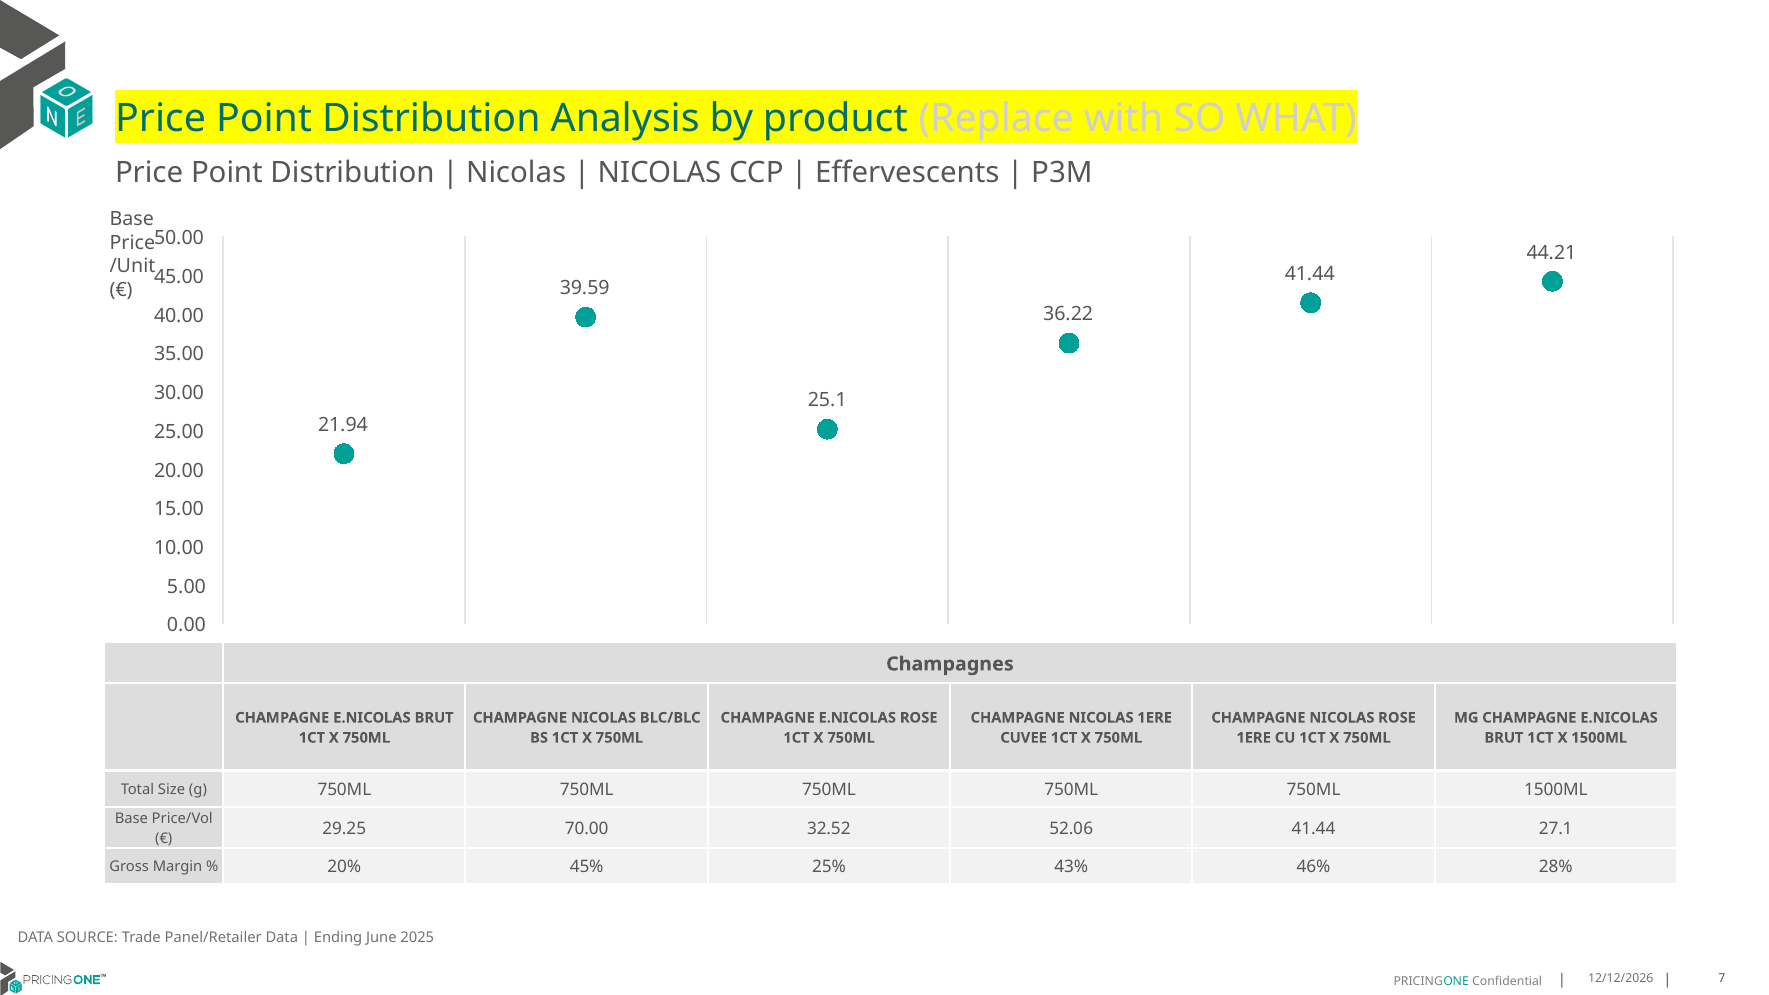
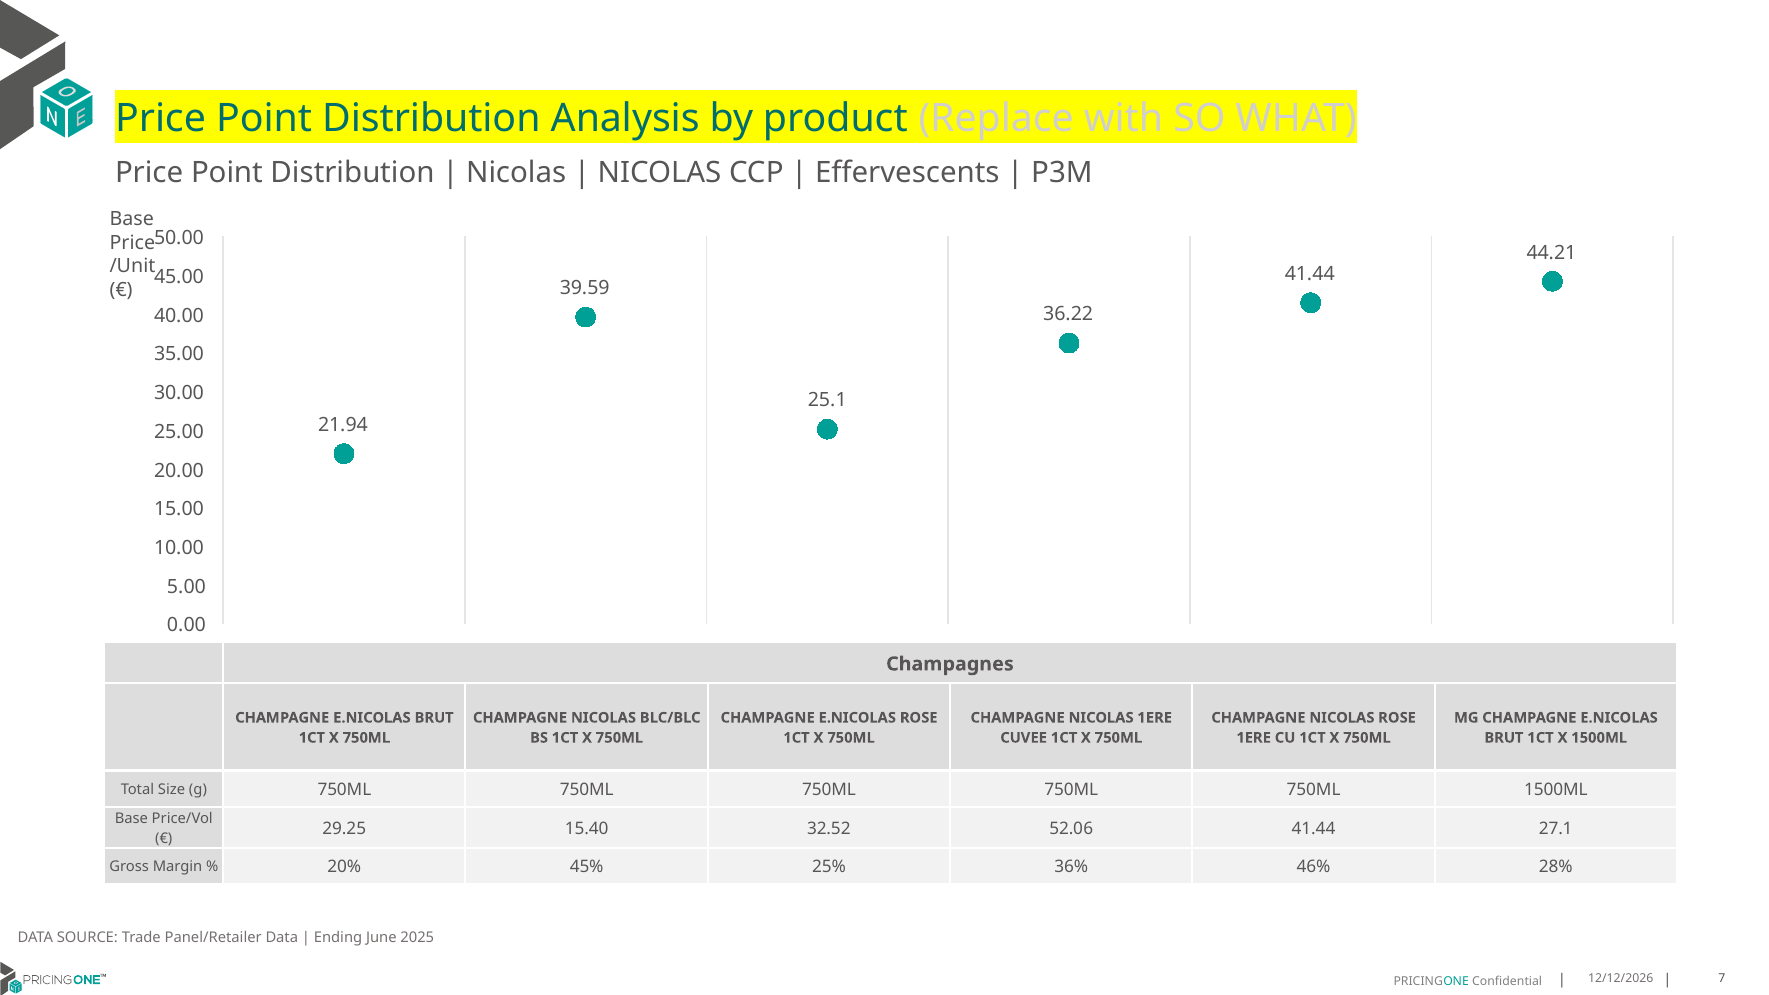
70.00: 70.00 -> 15.40
43%: 43% -> 36%
